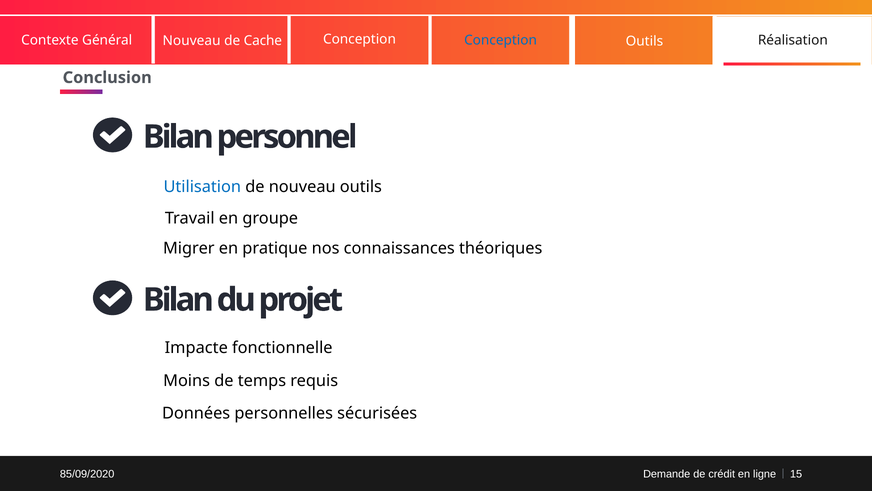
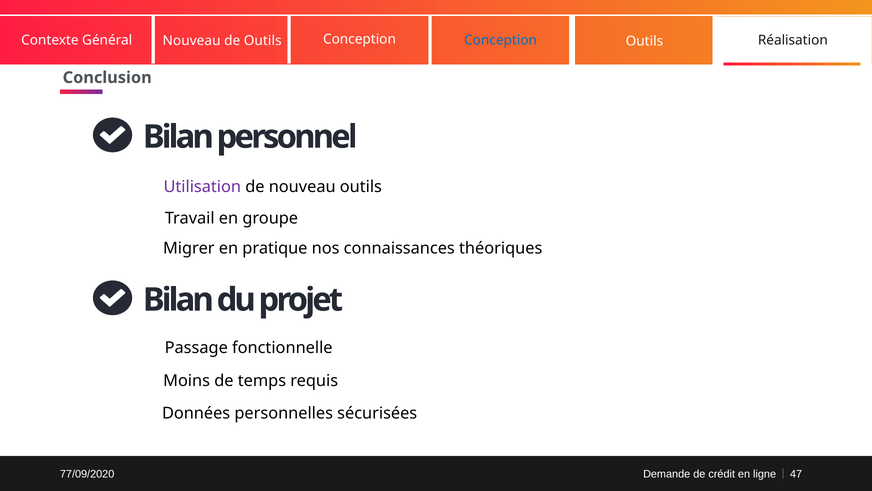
de Cache: Cache -> Outils
Utilisation colour: blue -> purple
Impacte: Impacte -> Passage
85/09/2020: 85/09/2020 -> 77/09/2020
15: 15 -> 47
